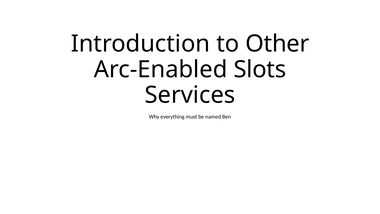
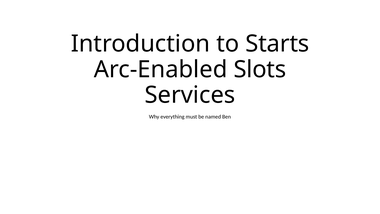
Other: Other -> Starts
